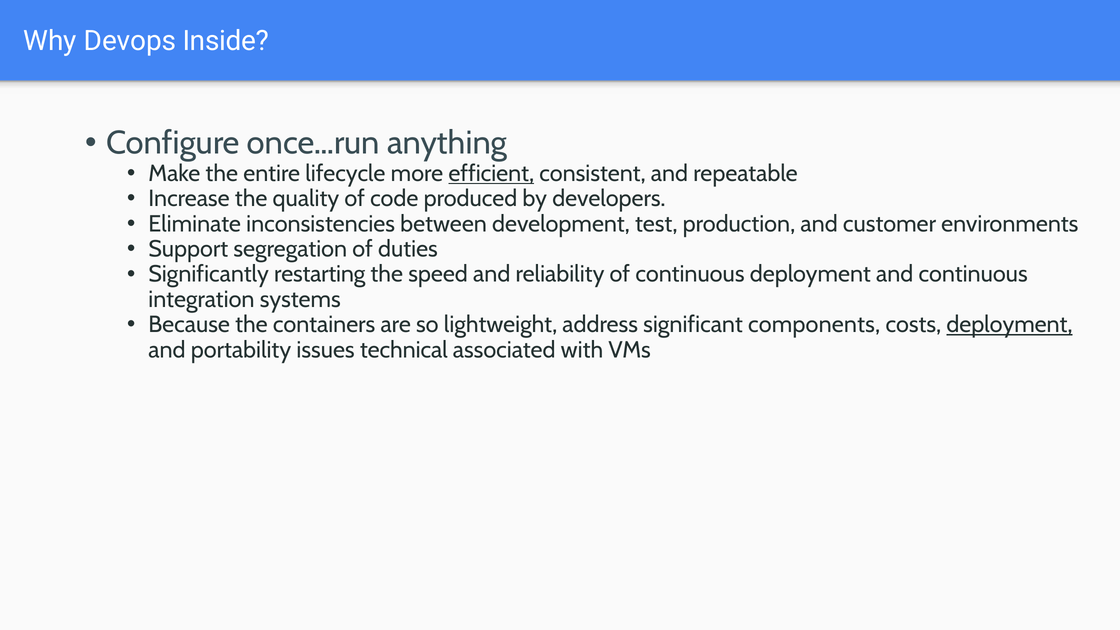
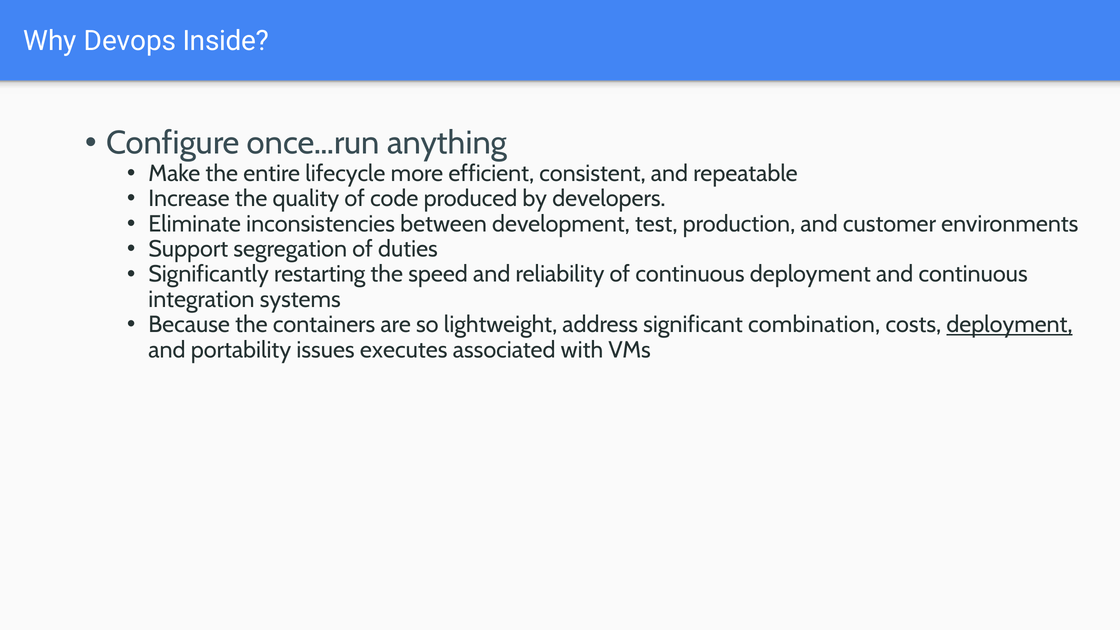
efficient underline: present -> none
components: components -> combination
technical: technical -> executes
